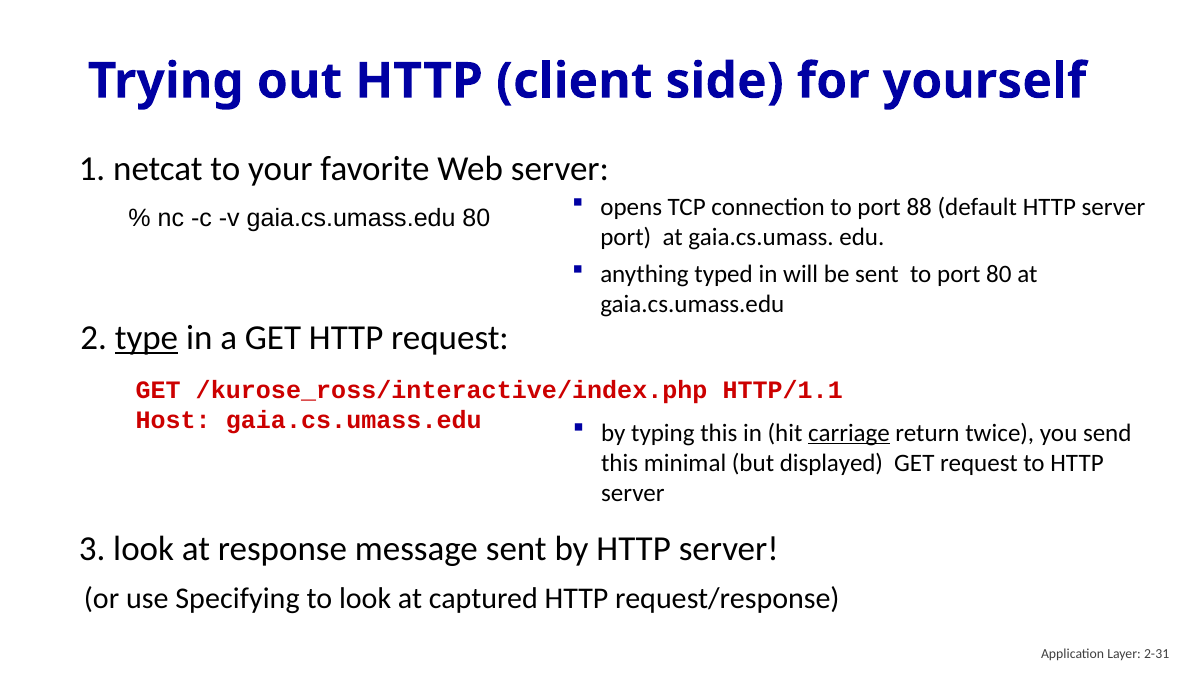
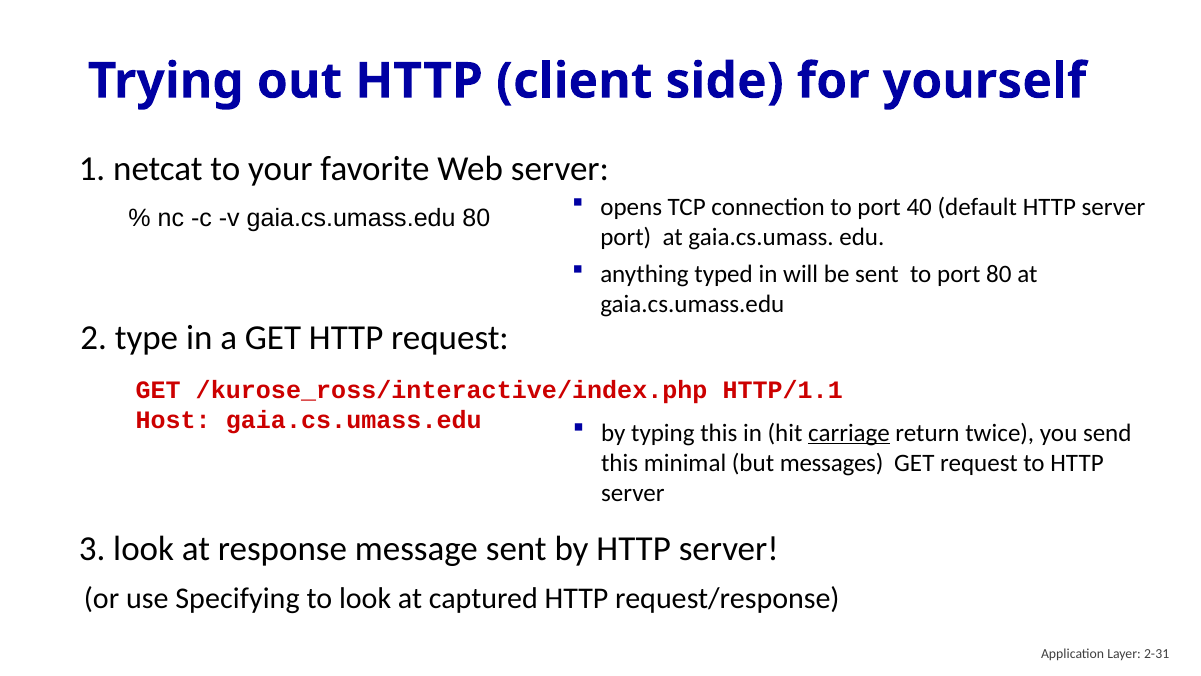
88: 88 -> 40
type underline: present -> none
displayed: displayed -> messages
